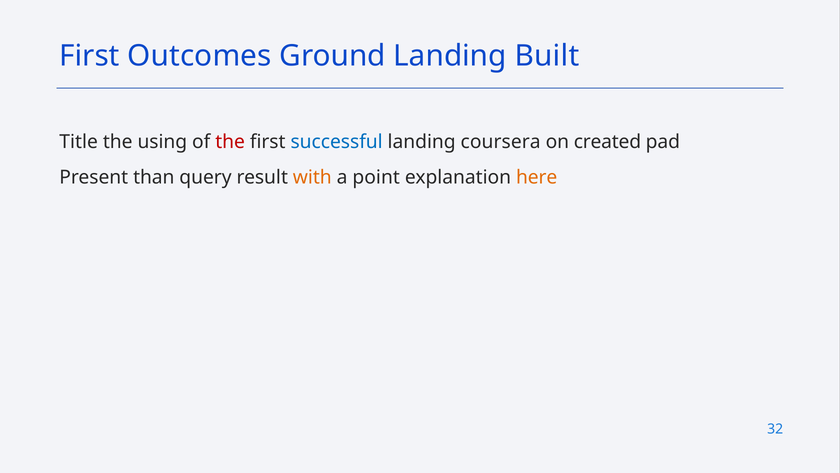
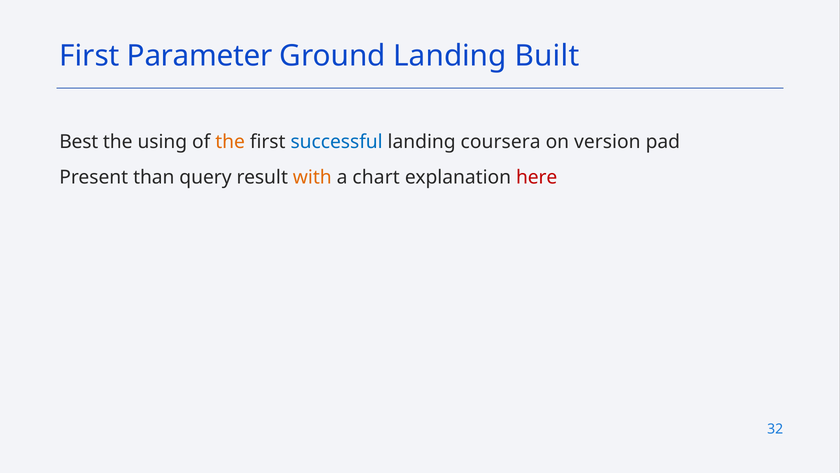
Outcomes: Outcomes -> Parameter
Title: Title -> Best
the at (230, 142) colour: red -> orange
created: created -> version
point: point -> chart
here colour: orange -> red
